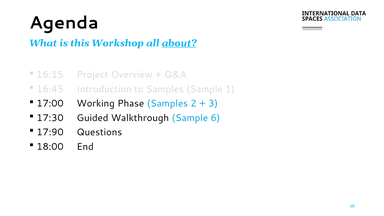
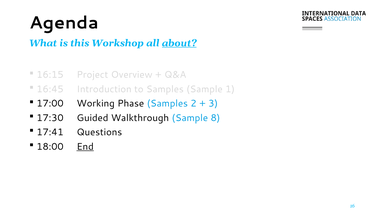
6: 6 -> 8
17:90: 17:90 -> 17:41
End underline: none -> present
